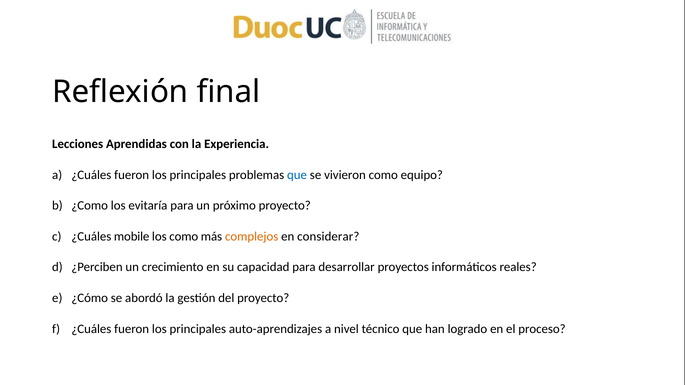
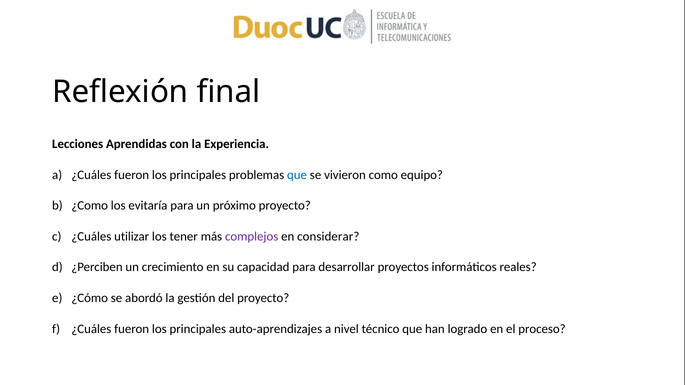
mobile: mobile -> utilizar
los como: como -> tener
complejos colour: orange -> purple
